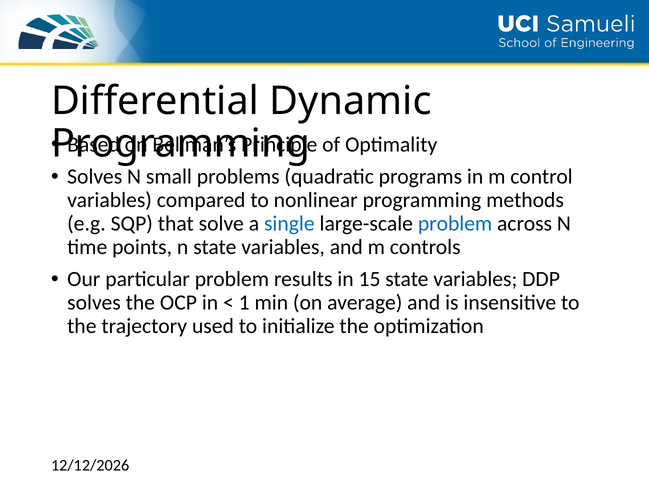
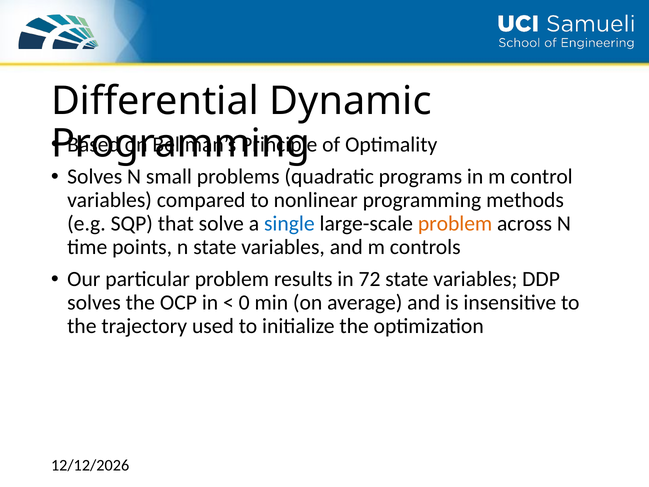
problem at (455, 223) colour: blue -> orange
15: 15 -> 72
1: 1 -> 0
